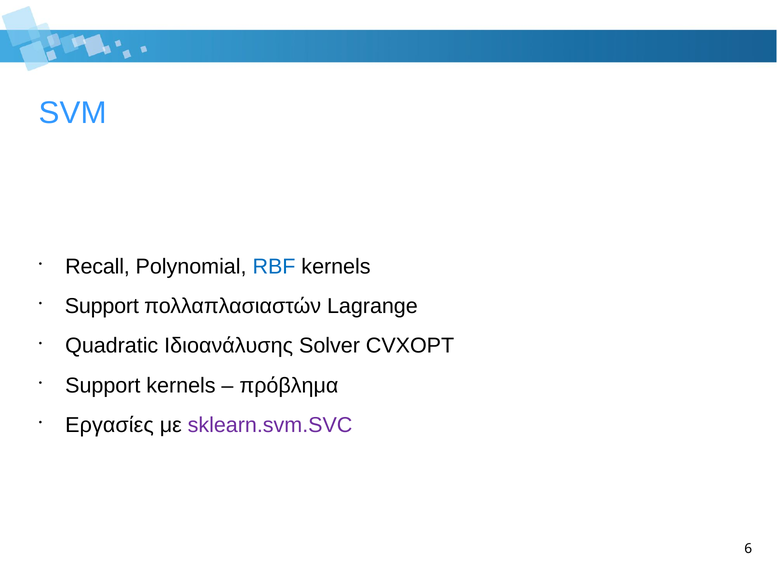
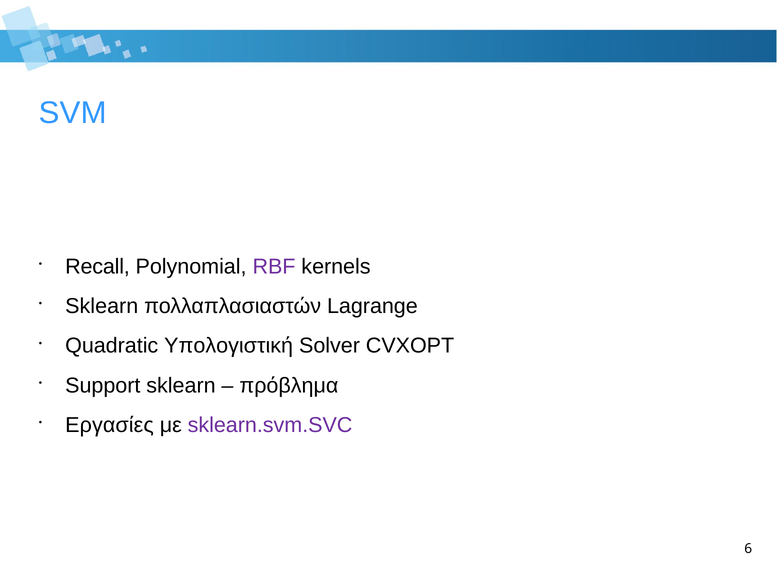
RBF colour: blue -> purple
Support at (102, 306): Support -> Sklearn
Ιδιοανάλυσης: Ιδιοανάλυσης -> Υπολογιστική
Support kernels: kernels -> sklearn
